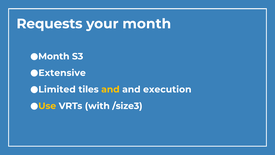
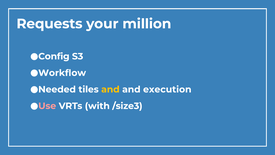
your month: month -> million
Month at (54, 56): Month -> Config
Extensive: Extensive -> Workflow
Limited: Limited -> Needed
Use colour: yellow -> pink
